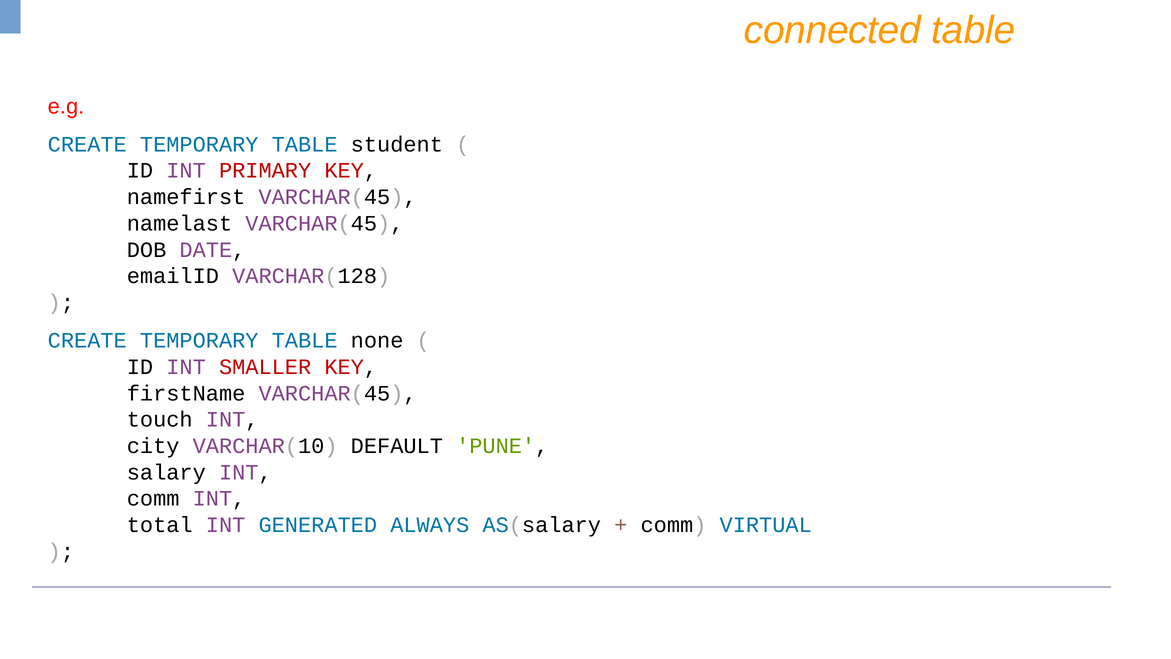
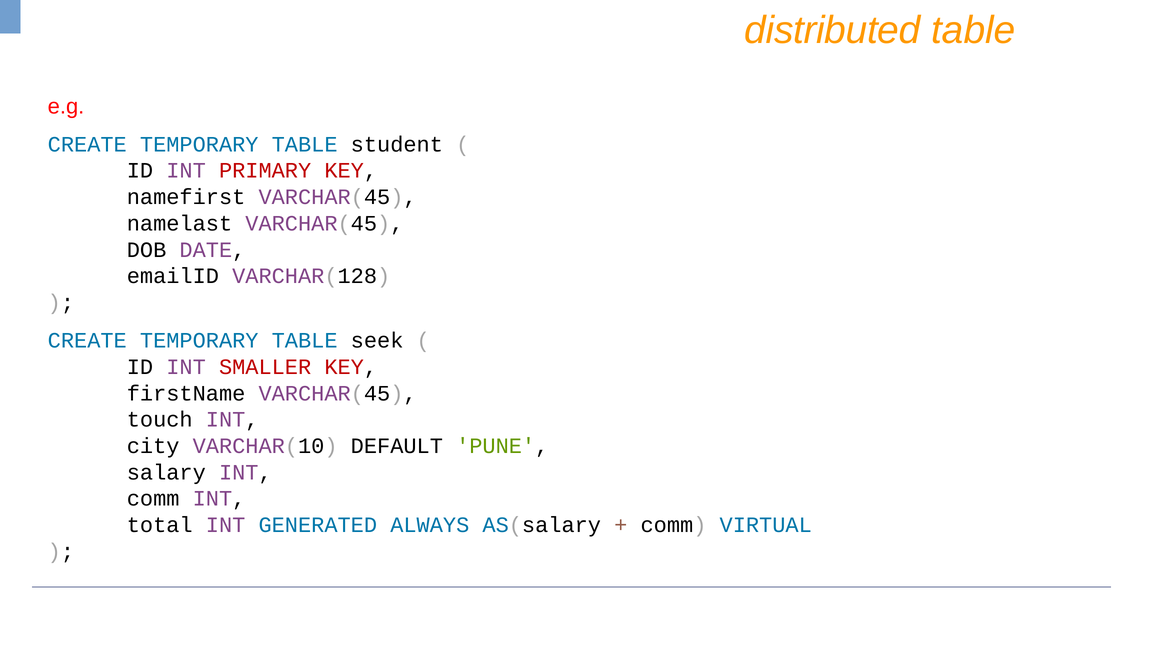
connected: connected -> distributed
none: none -> seek
